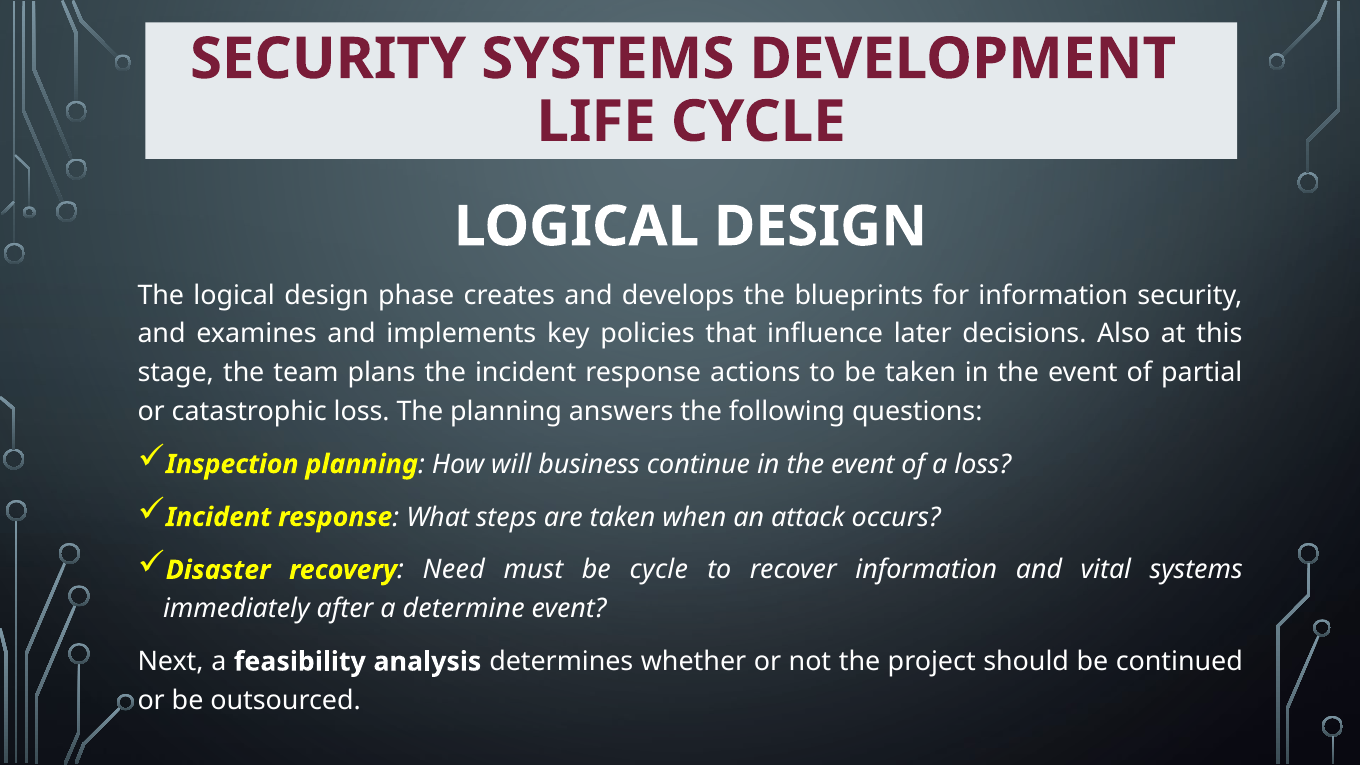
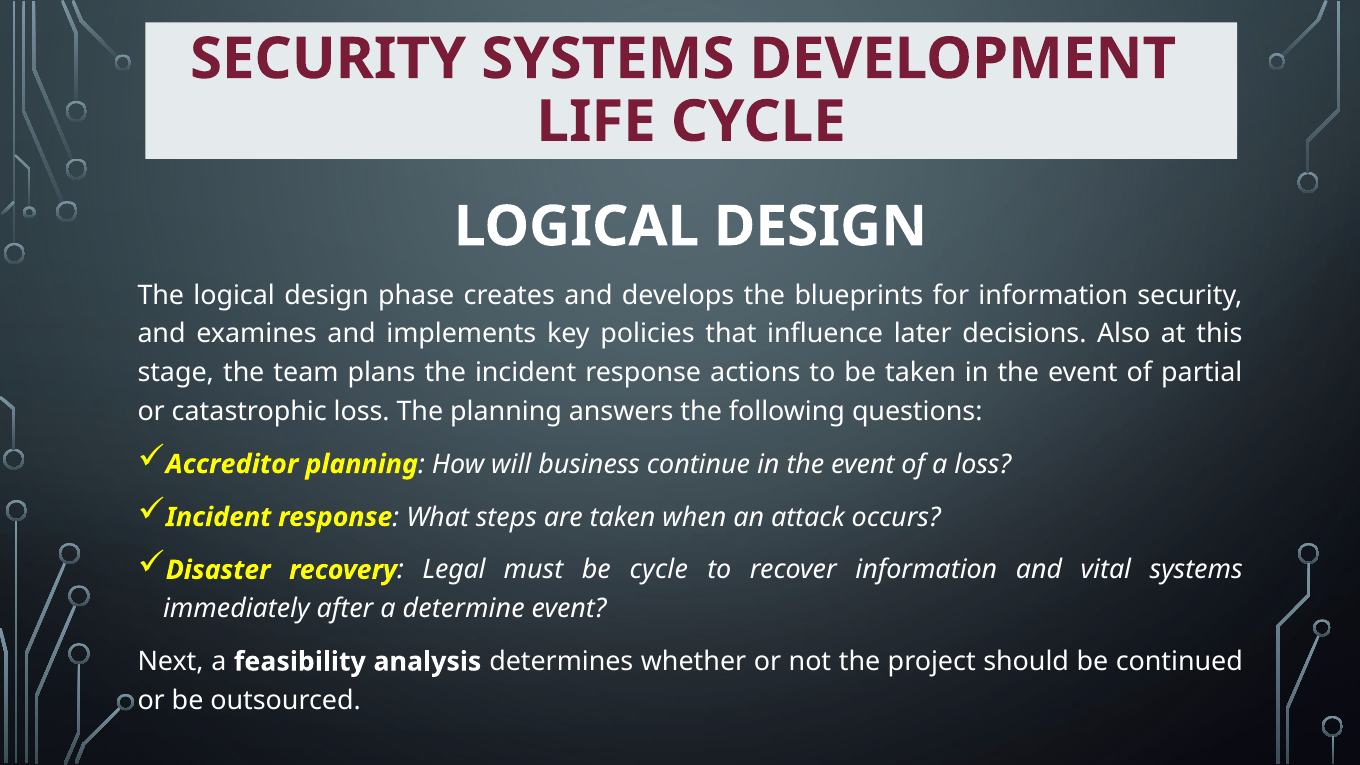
Inspection: Inspection -> Accreditor
Need: Need -> Legal
